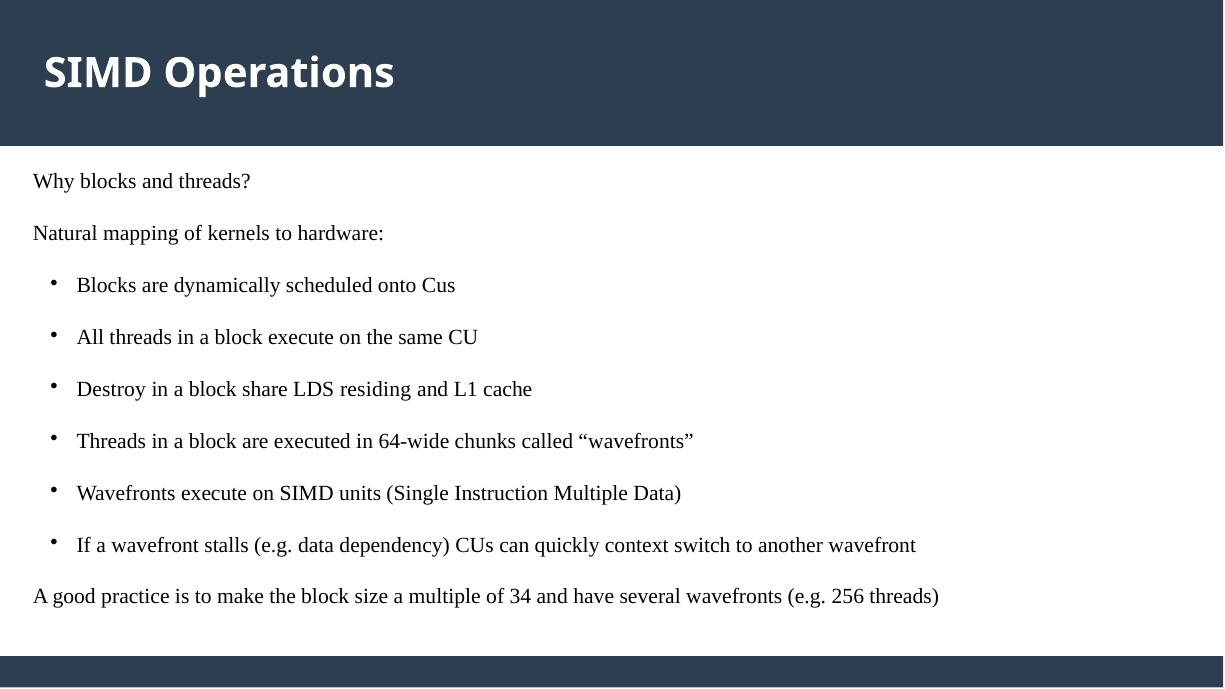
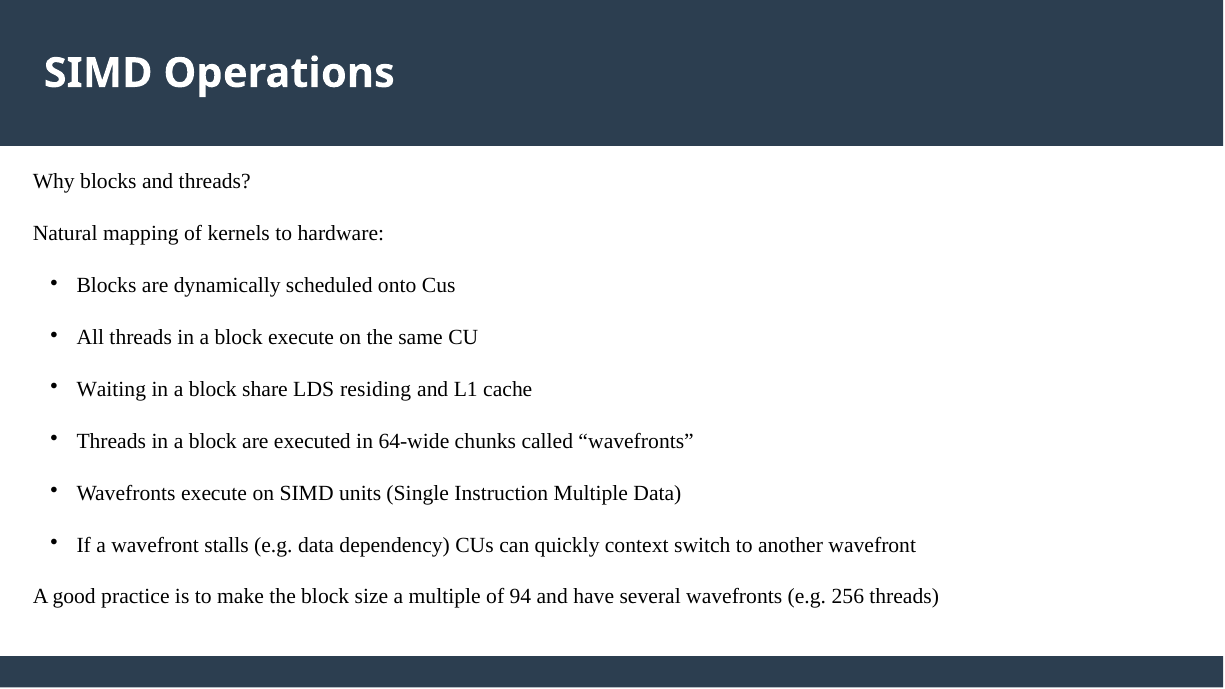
Destroy: Destroy -> Waiting
34: 34 -> 94
